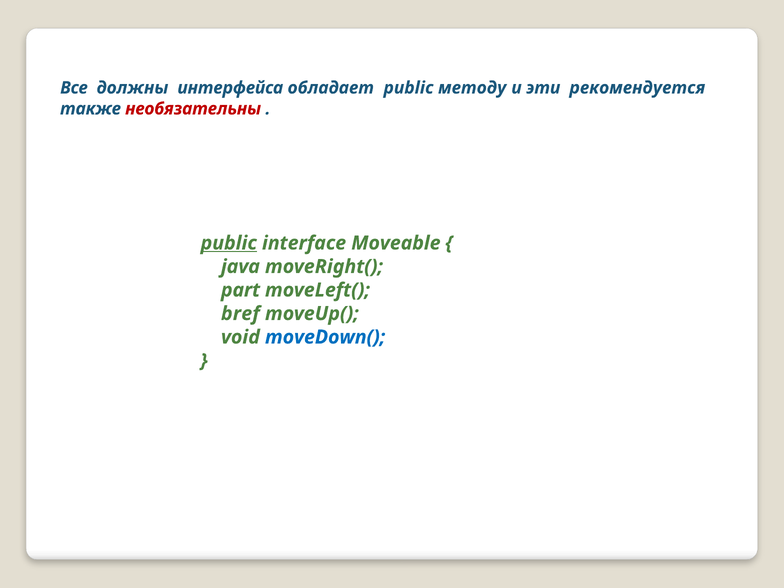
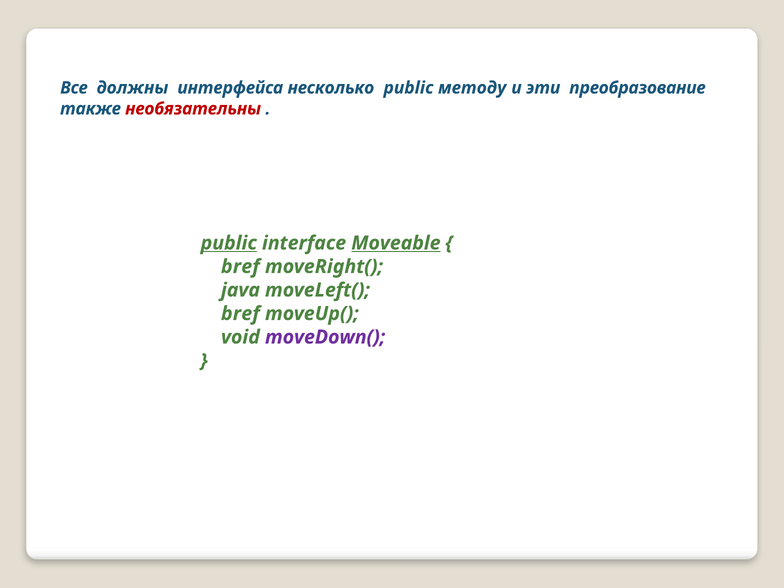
обладает: обладает -> несколько
рекомендуется: рекомендуется -> преобразование
Moveable underline: none -> present
jаvа at (240, 267): jаvа -> bref
part: part -> java
moveDown( colour: blue -> purple
